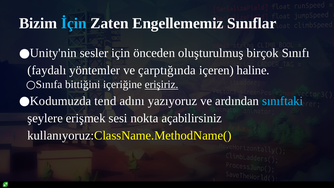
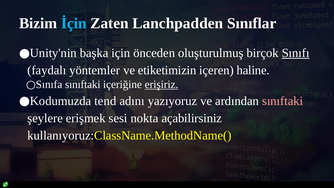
Engellememiz: Engellememiz -> Lanchpadden
sesler: sesler -> başka
Sınıfı underline: none -> present
çarptığında: çarptığında -> etiketimizin
bittiğini at (83, 84): bittiğini -> sınıftaki
sınıftaki at (283, 101) colour: light blue -> pink
